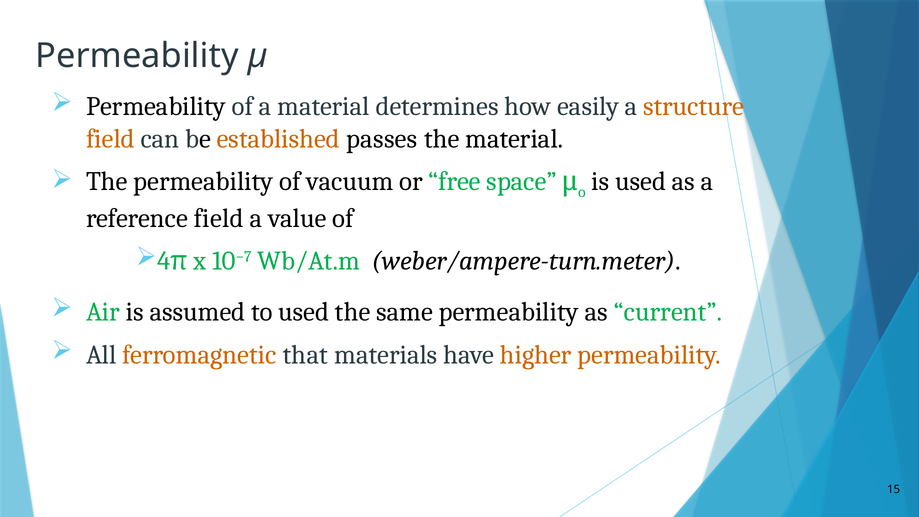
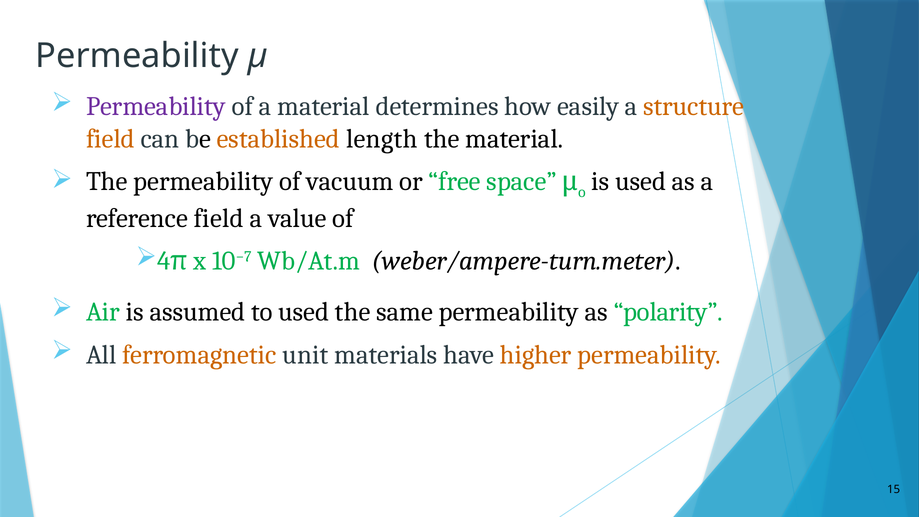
Permeability at (156, 107) colour: black -> purple
passes: passes -> length
current: current -> polarity
that: that -> unit
